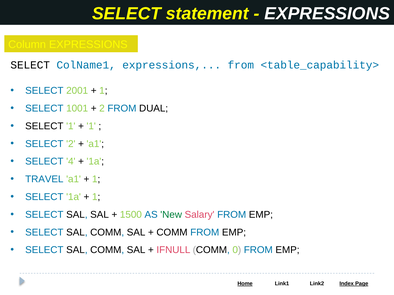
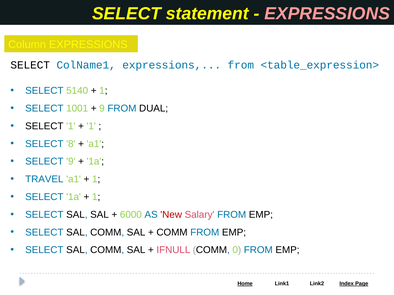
EXPRESSIONS at (327, 14) colour: white -> pink
<table_capability>: <table_capability> -> <table_expression>
2001: 2001 -> 5140
2 at (102, 109): 2 -> 9
SELECT 2: 2 -> 8
SELECT 4: 4 -> 9
1500: 1500 -> 6000
New colour: green -> red
